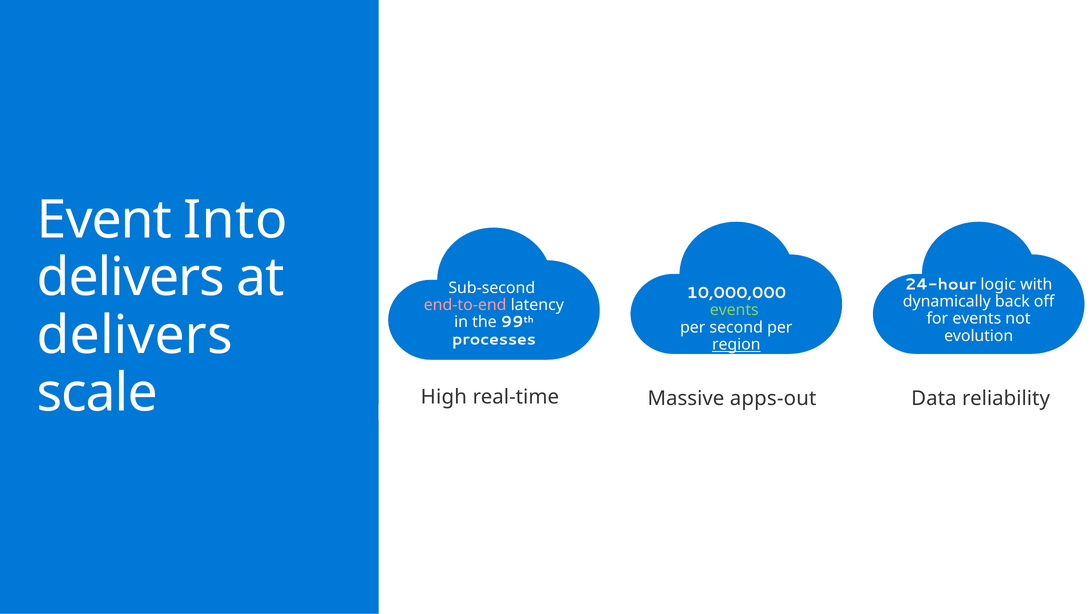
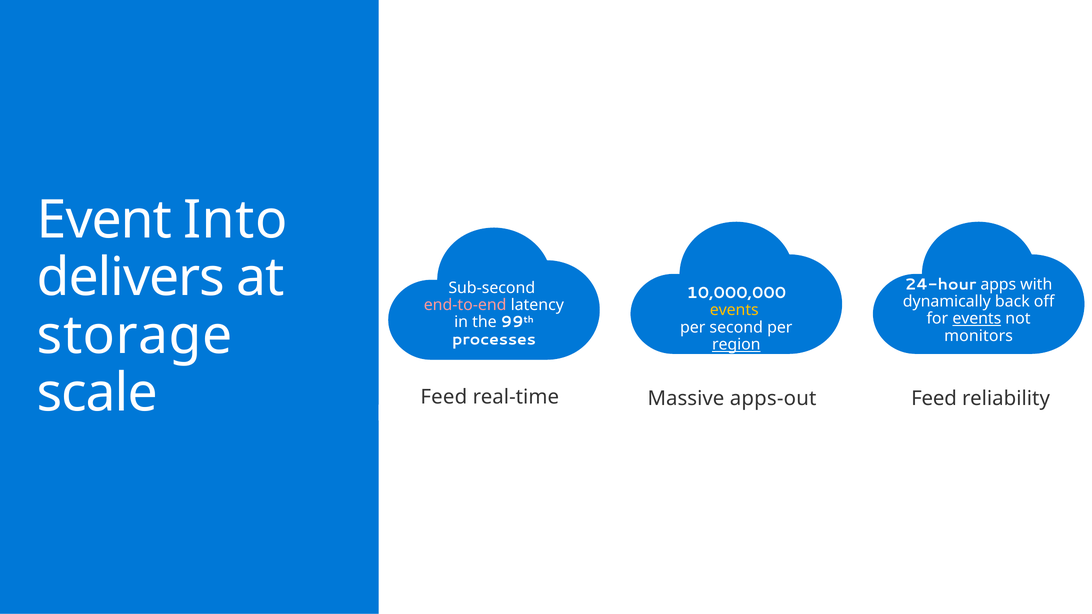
logic: logic -> apps
events at (734, 310) colour: light green -> yellow
events at (977, 319) underline: none -> present
delivers at (135, 336): delivers -> storage
evolution: evolution -> monitors
scale Data: Data -> Feed
High at (444, 397): High -> Feed
